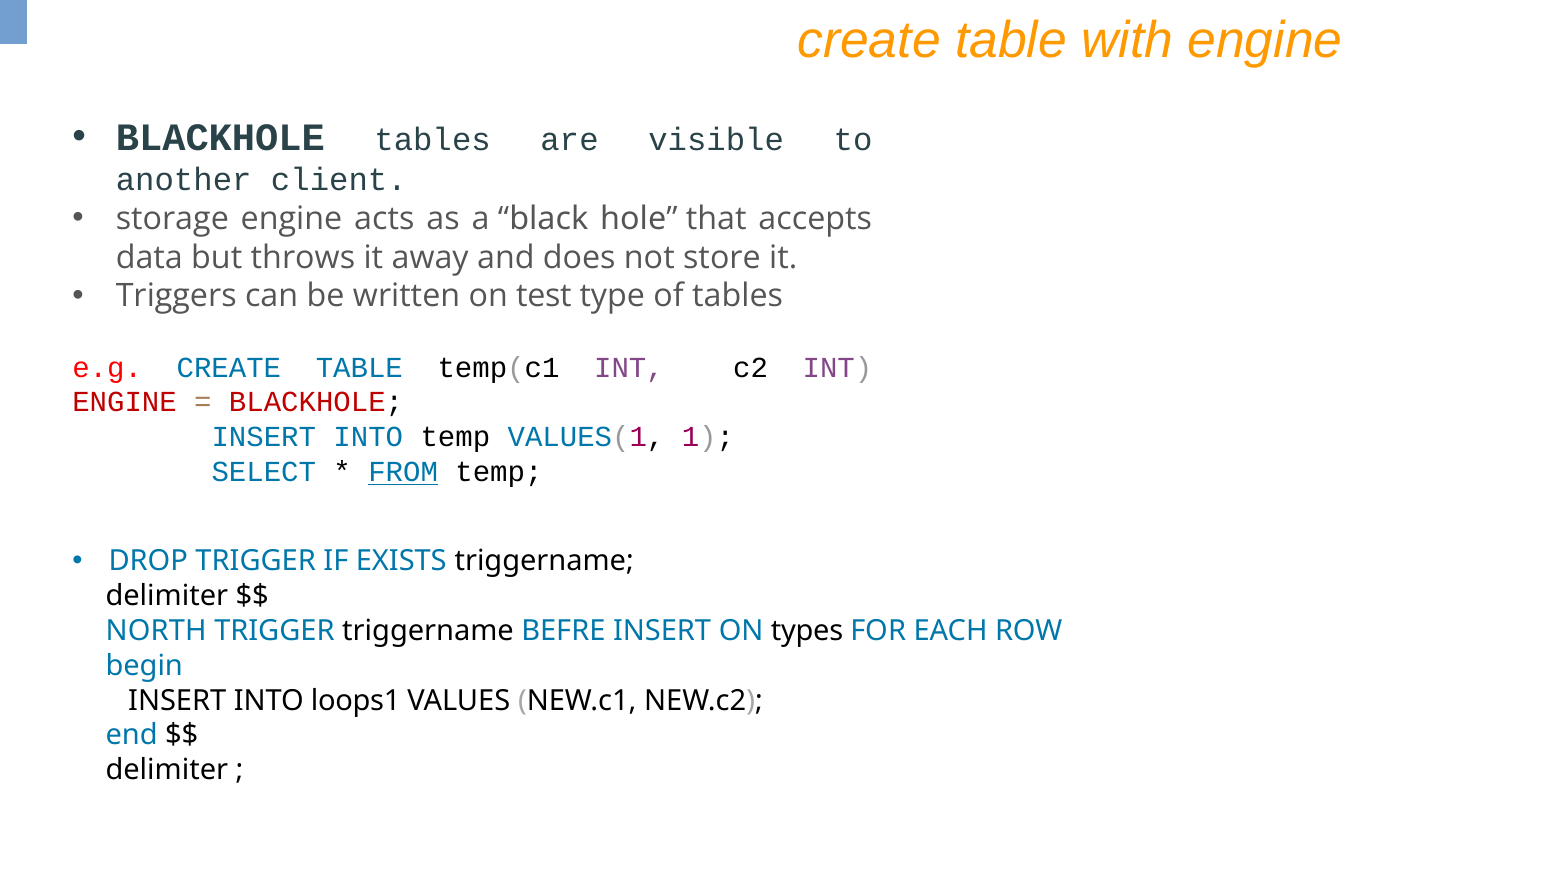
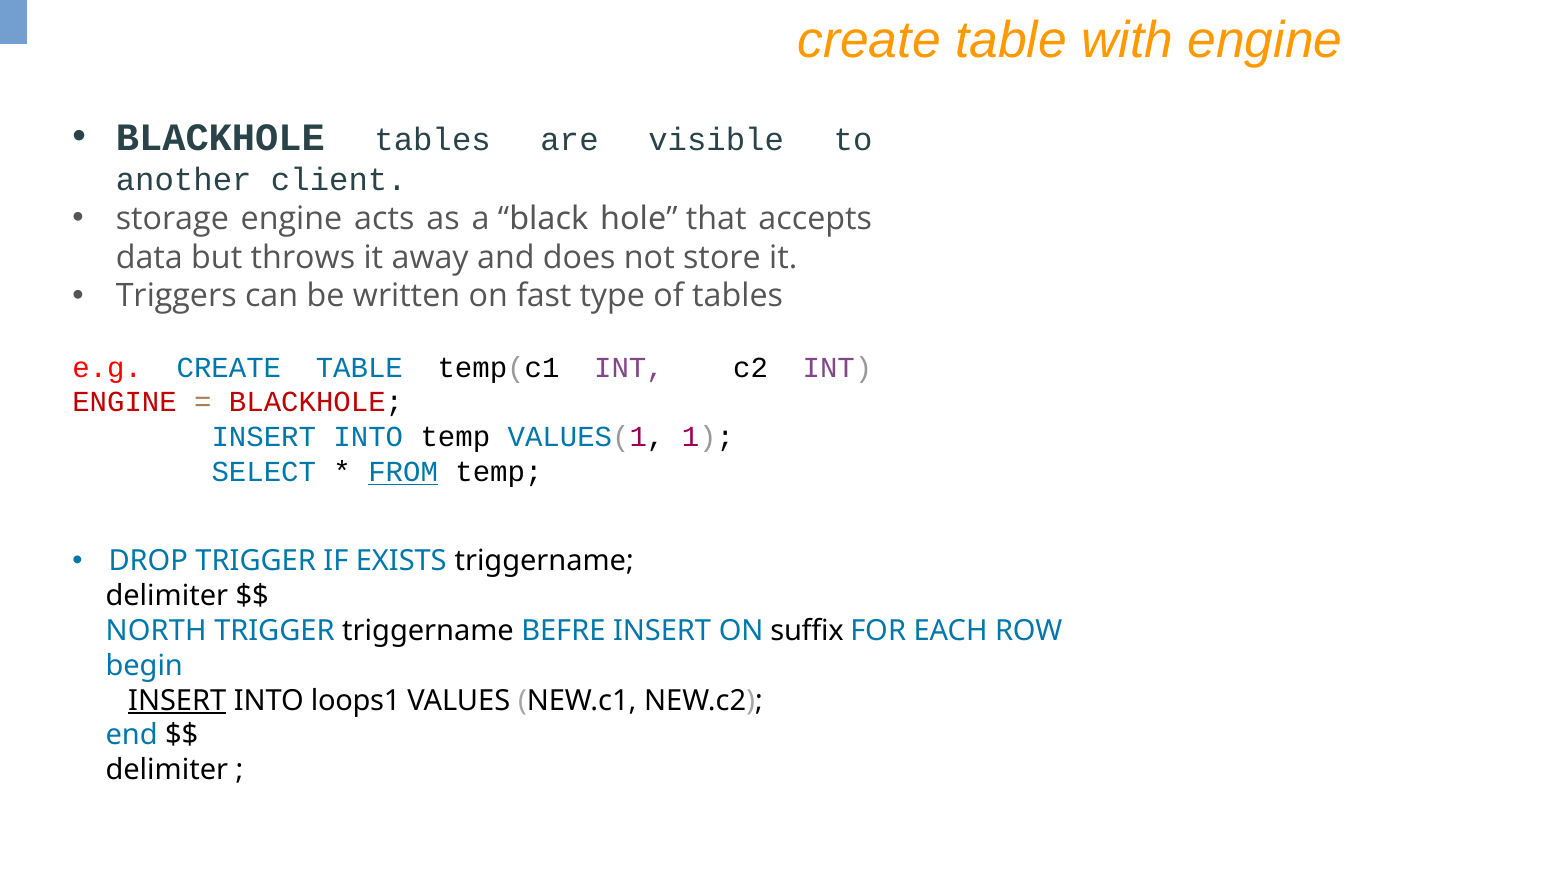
test: test -> fast
types: types -> suffix
INSERT at (177, 700) underline: none -> present
